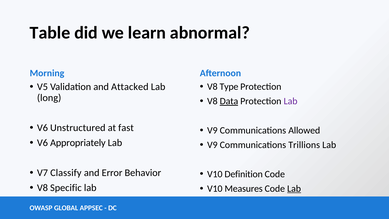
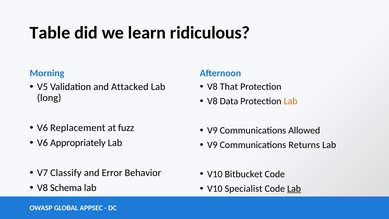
abnormal: abnormal -> ridiculous
Type: Type -> That
Data underline: present -> none
Lab at (291, 101) colour: purple -> orange
Unstructured: Unstructured -> Replacement
fast: fast -> fuzz
Trillions: Trillions -> Returns
Definition: Definition -> Bitbucket
Specific: Specific -> Schema
Measures: Measures -> Specialist
